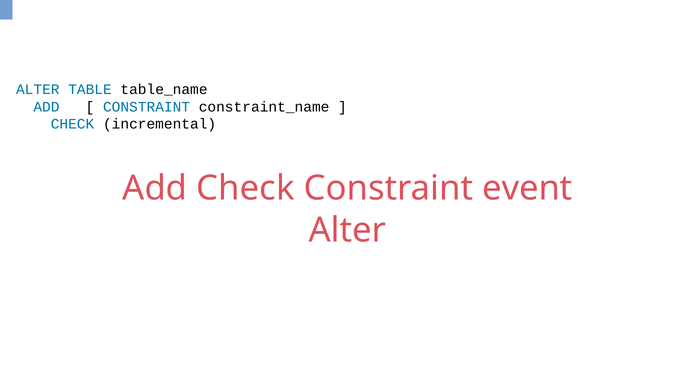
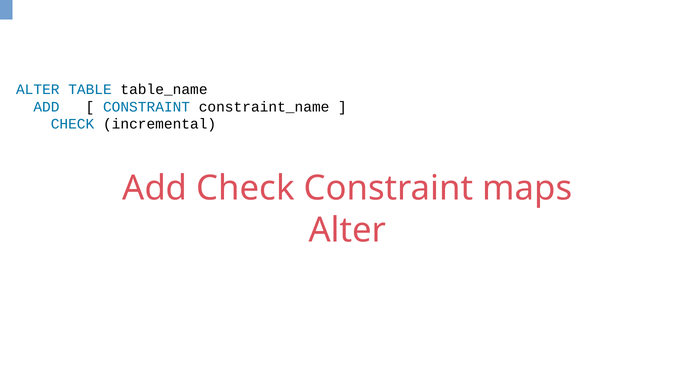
event: event -> maps
